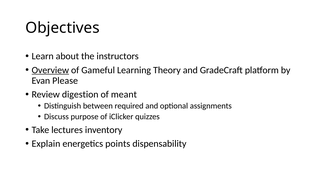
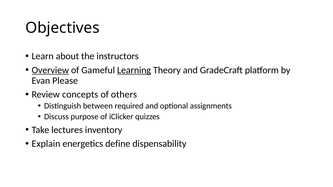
Learning underline: none -> present
digestion: digestion -> concepts
meant: meant -> others
points: points -> define
